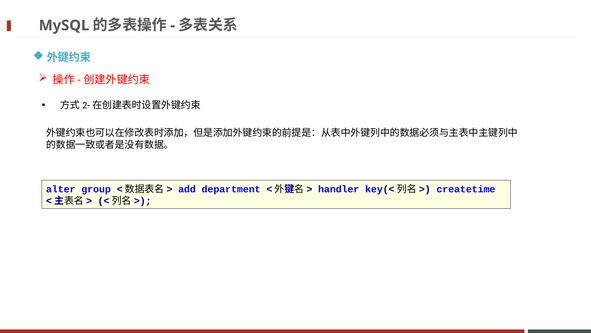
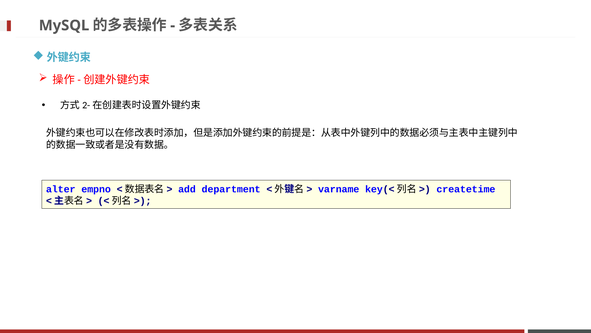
group: group -> empno
handler: handler -> varname
